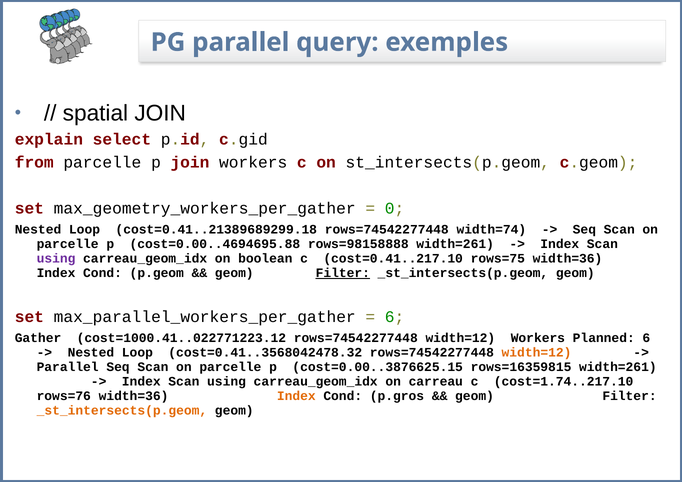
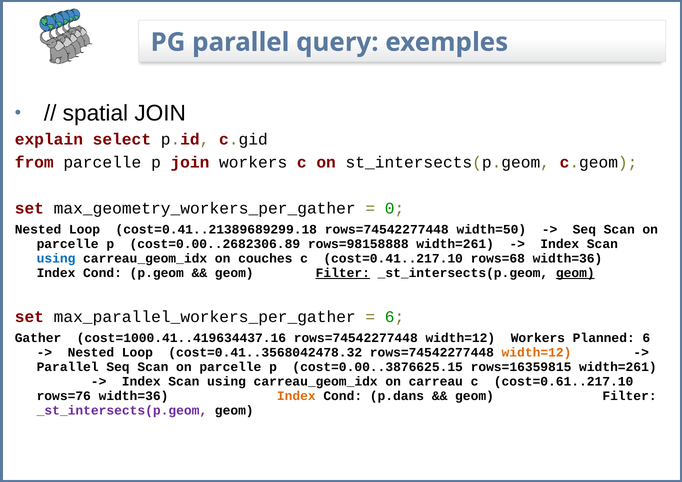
width=74: width=74 -> width=50
cost=0.00..4694695.88: cost=0.00..4694695.88 -> cost=0.00..2682306.89
using at (56, 259) colour: purple -> blue
boolean: boolean -> couches
rows=75: rows=75 -> rows=68
geom at (575, 273) underline: none -> present
cost=1000.41..022771223.12: cost=1000.41..022771223.12 -> cost=1000.41..419634437.16
cost=1.74..217.10: cost=1.74..217.10 -> cost=0.61..217.10
p.gros: p.gros -> p.dans
_st_intersects(p.geom at (122, 411) colour: orange -> purple
